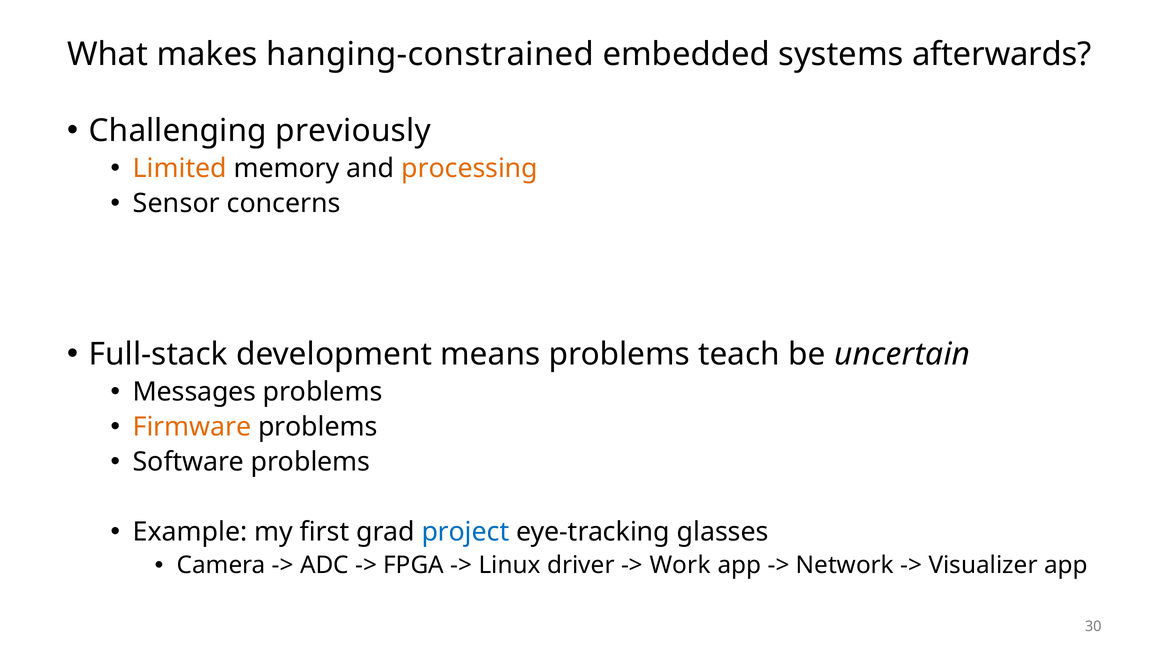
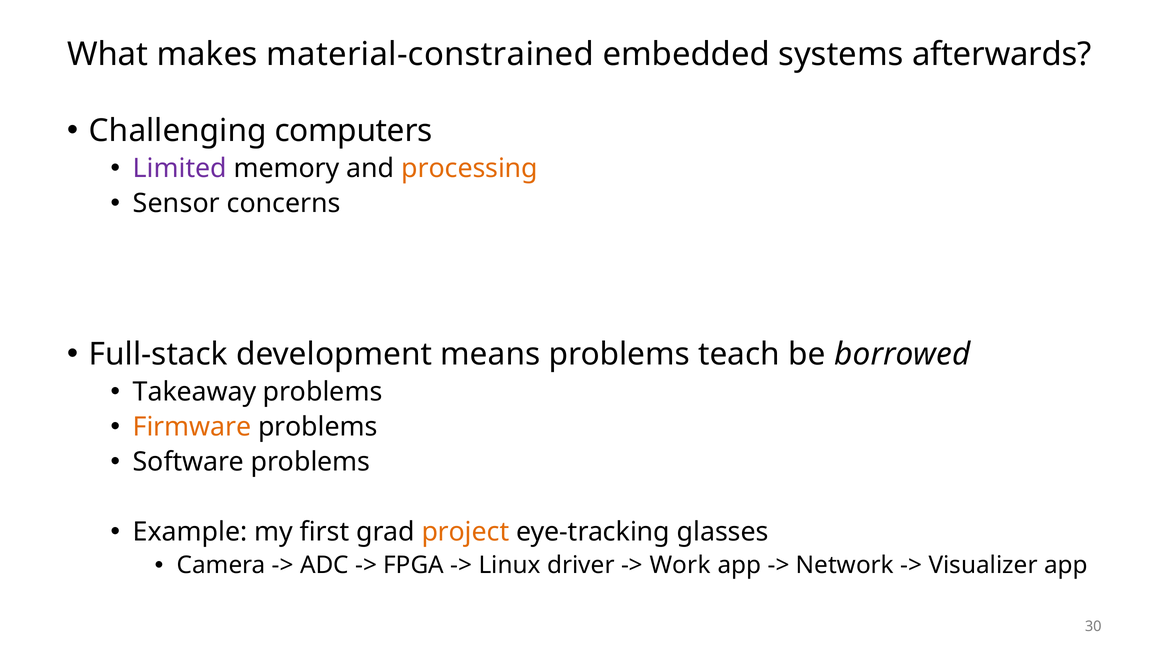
hanging-constrained: hanging-constrained -> material-constrained
previously: previously -> computers
Limited colour: orange -> purple
uncertain: uncertain -> borrowed
Messages: Messages -> Takeaway
project colour: blue -> orange
